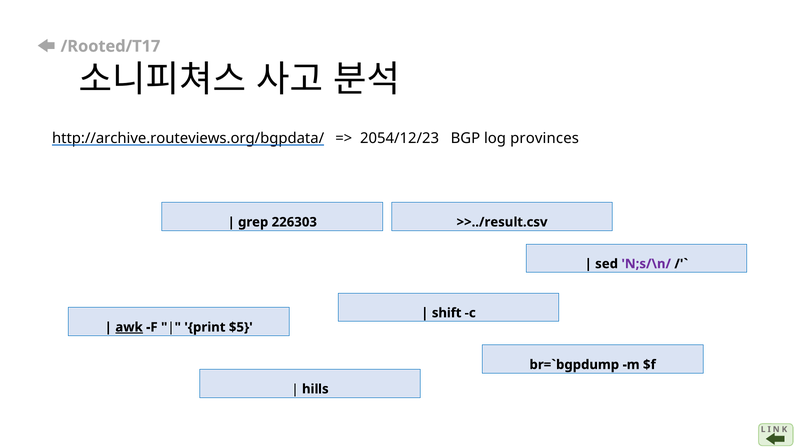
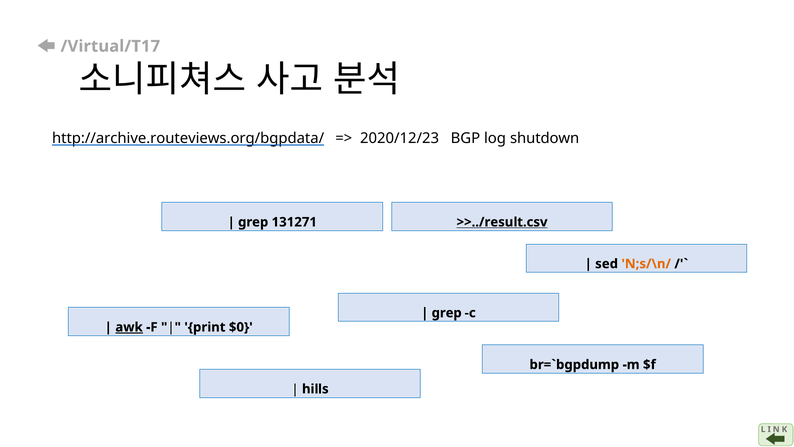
/Rooted/T17: /Rooted/T17 -> /Virtual/T17
2054/12/23: 2054/12/23 -> 2020/12/23
provinces: provinces -> shutdown
226303: 226303 -> 131271
>>../result.csv underline: none -> present
N;s/\n/ colour: purple -> orange
shift at (447, 313): shift -> grep
$5: $5 -> $0
